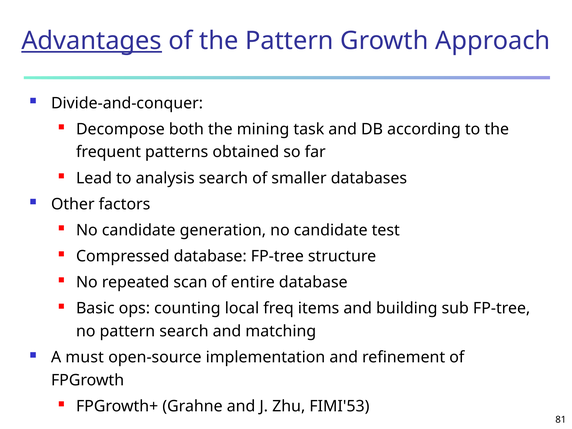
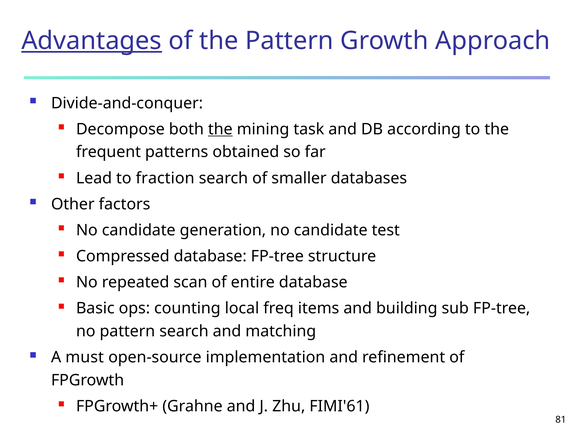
the at (220, 129) underline: none -> present
analysis: analysis -> fraction
FIMI'53: FIMI'53 -> FIMI'61
